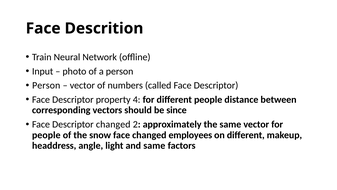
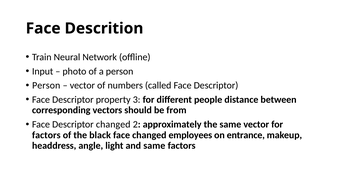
4: 4 -> 3
since: since -> from
people at (46, 135): people -> factors
snow: snow -> black
on different: different -> entrance
